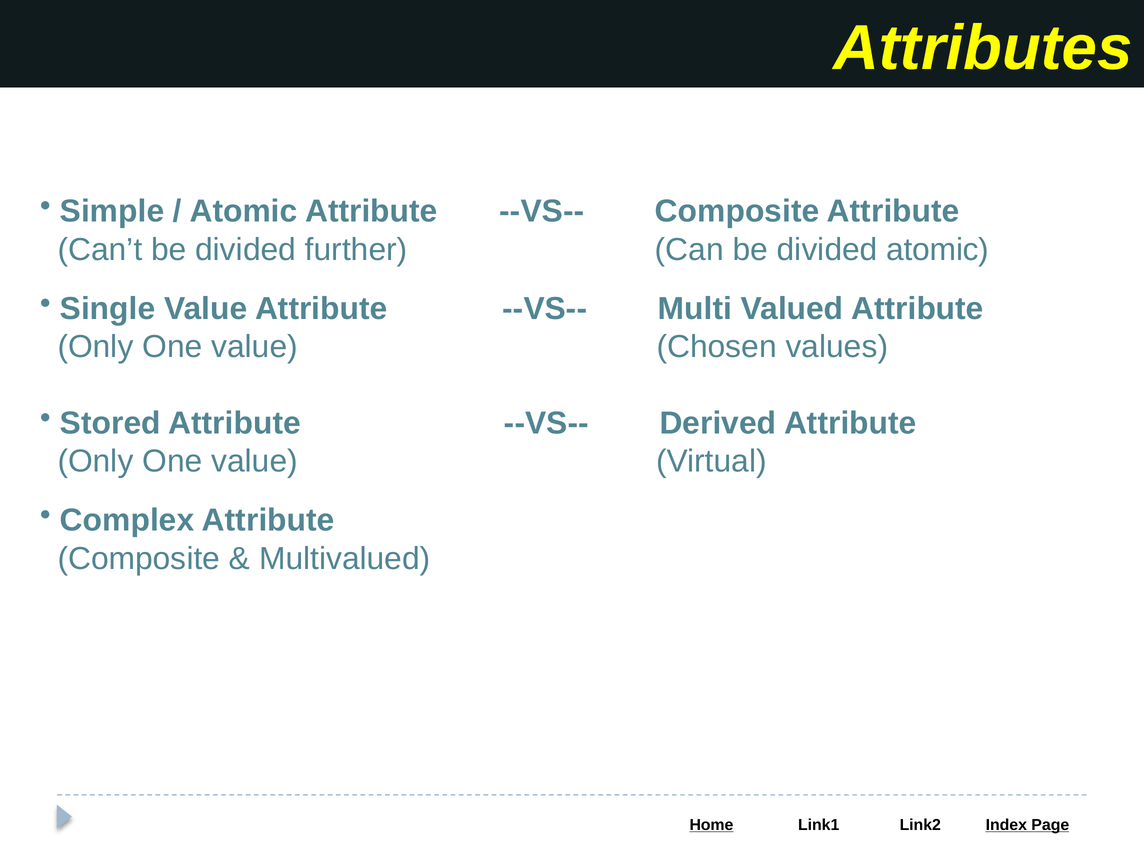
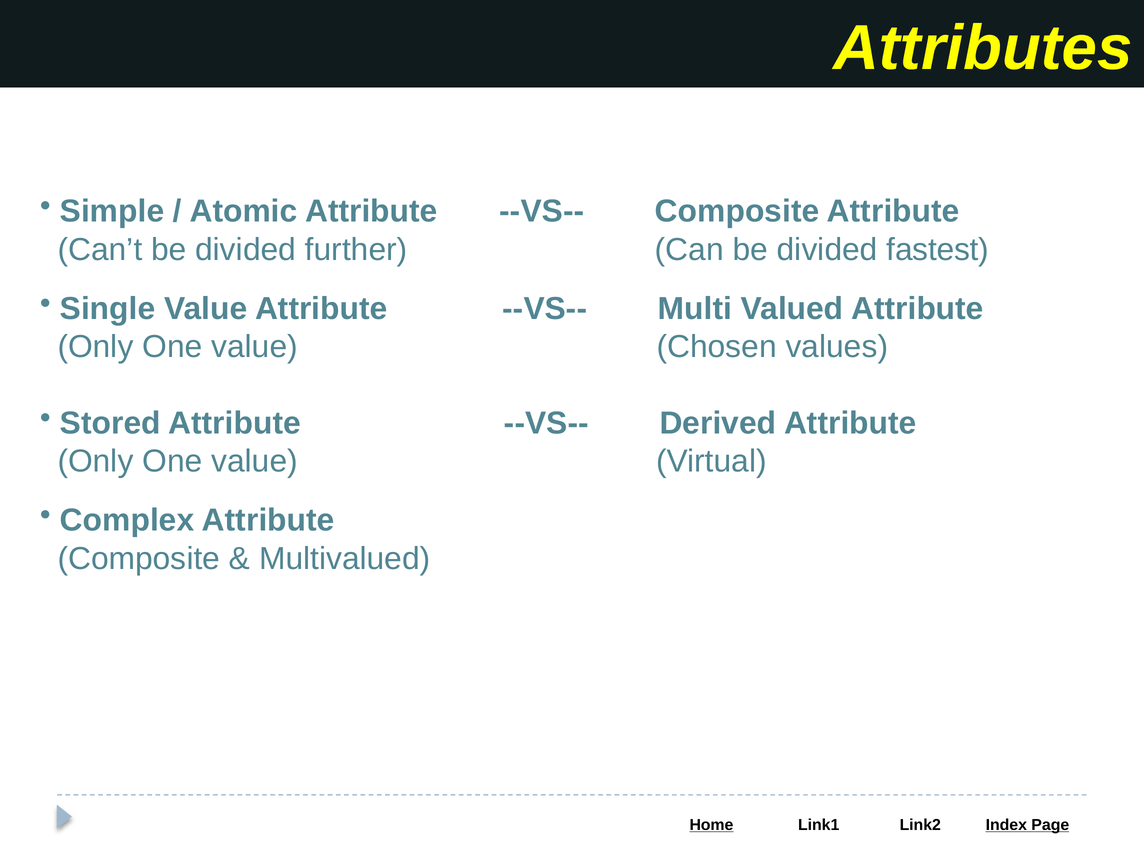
divided atomic: atomic -> fastest
